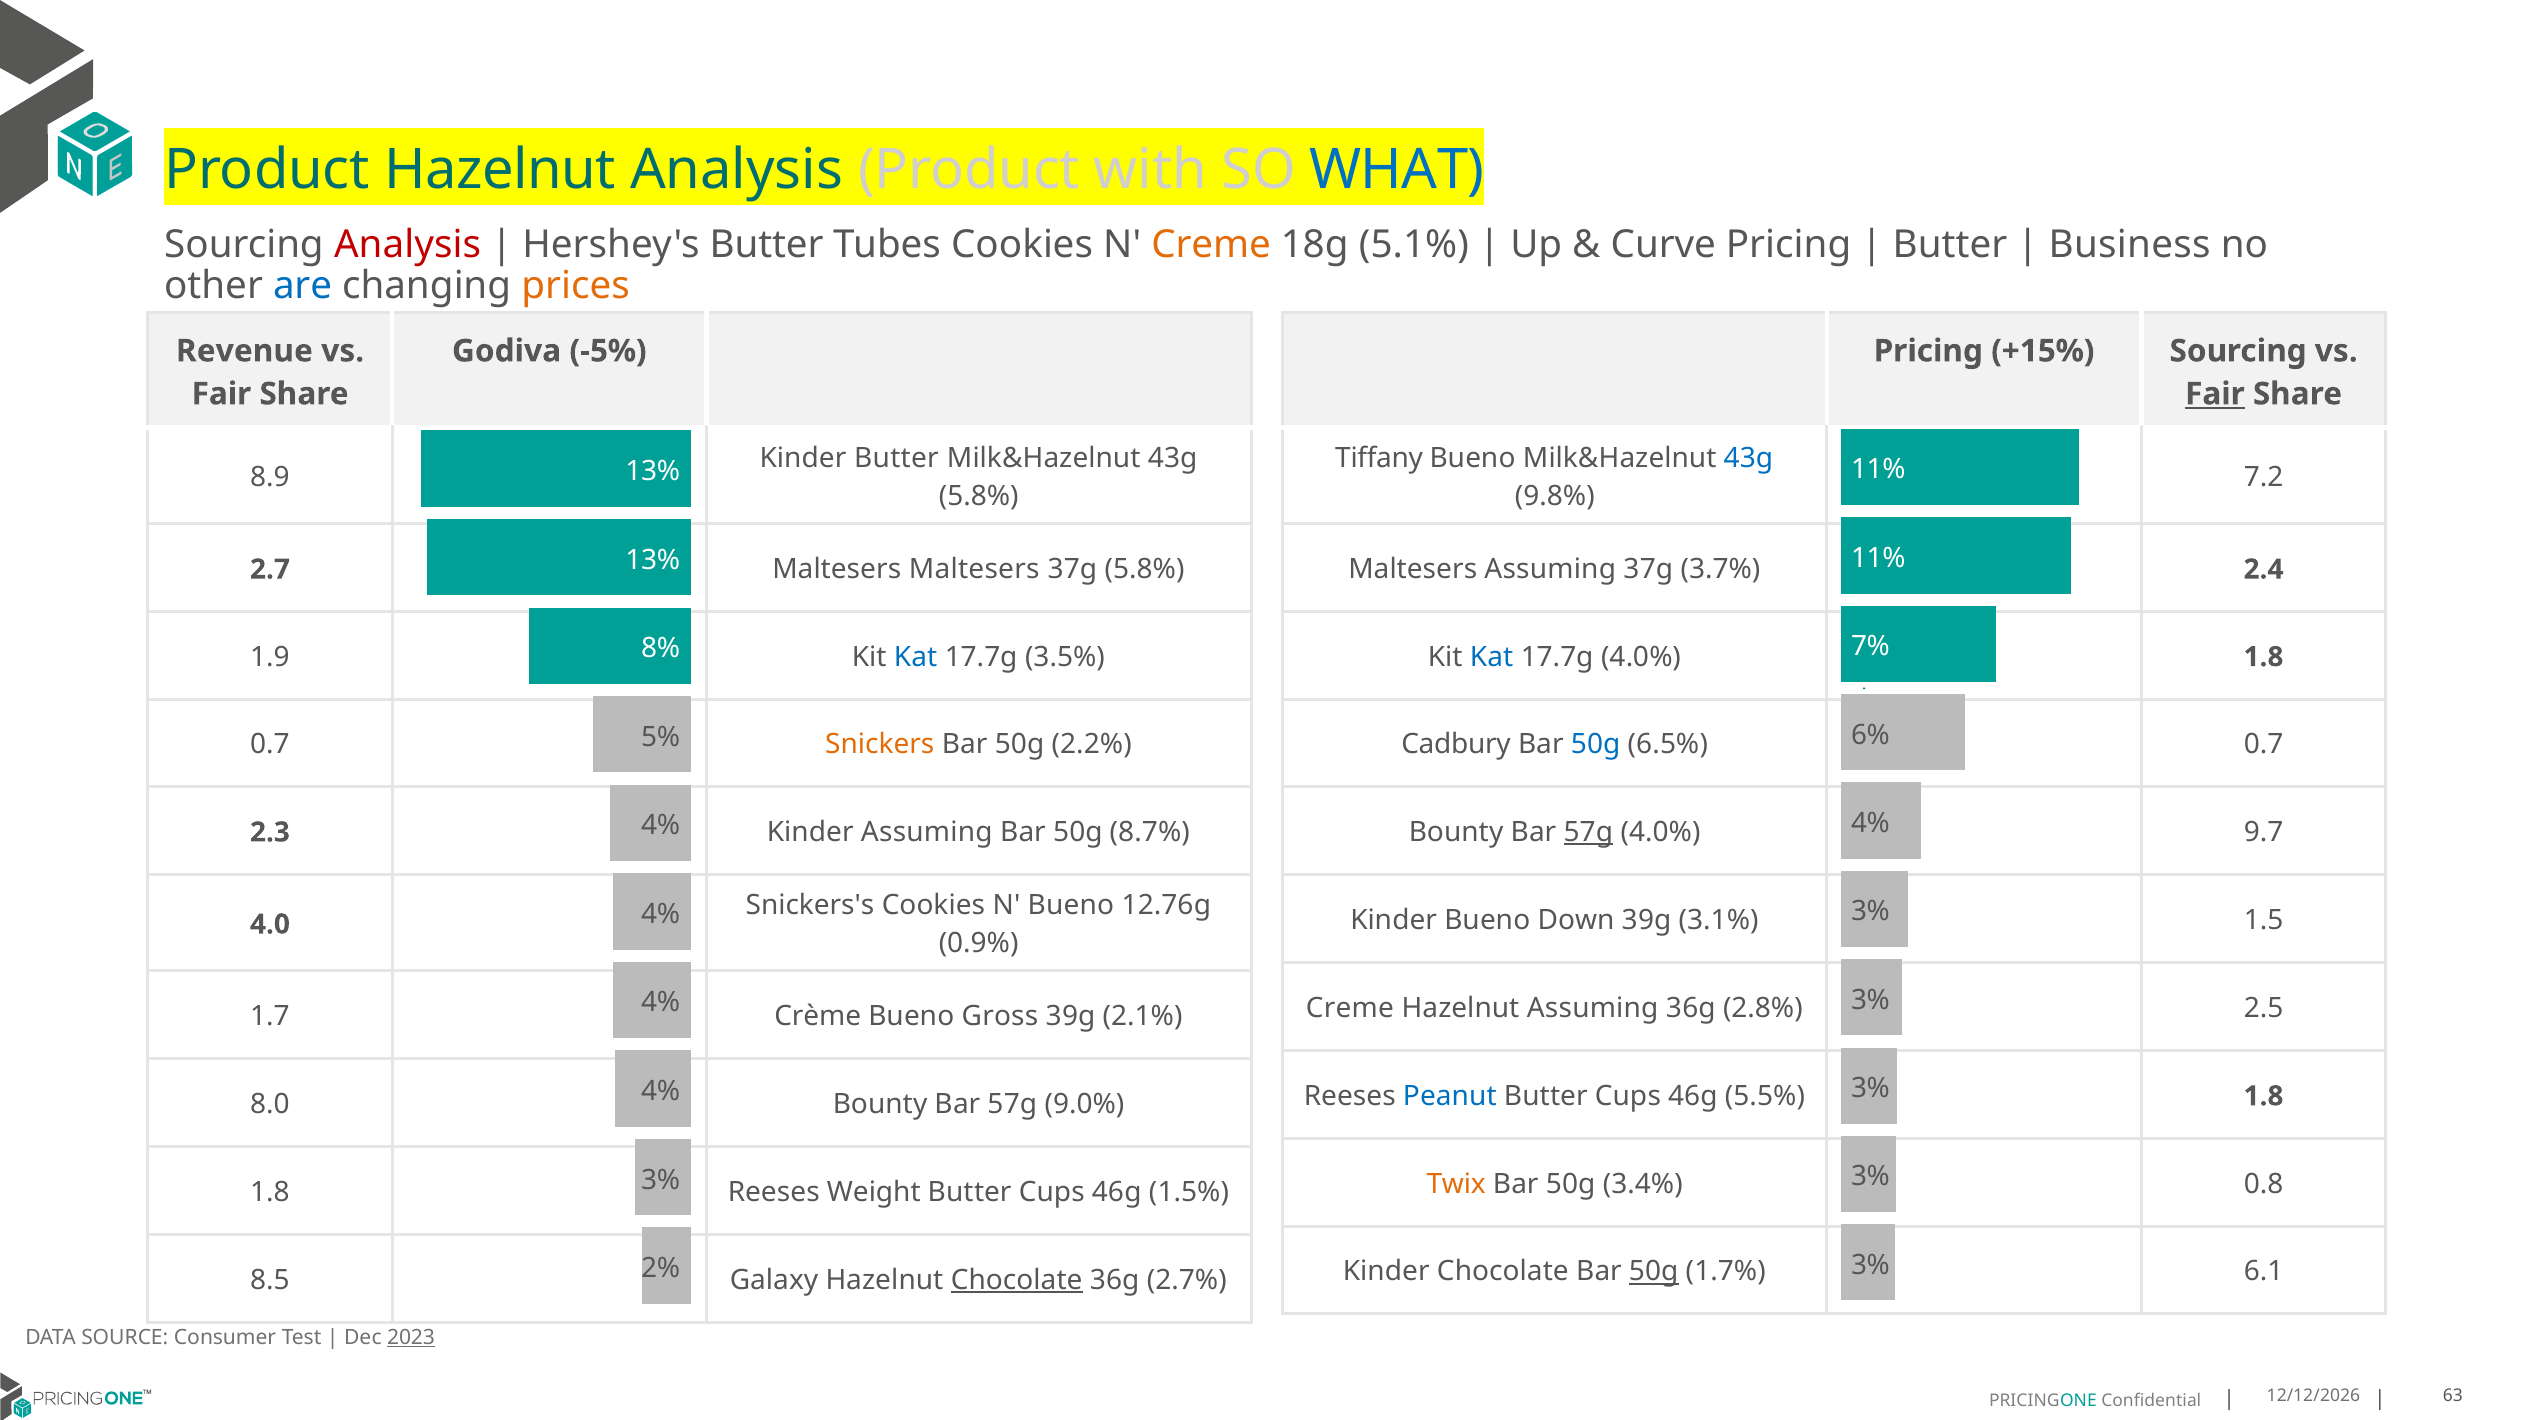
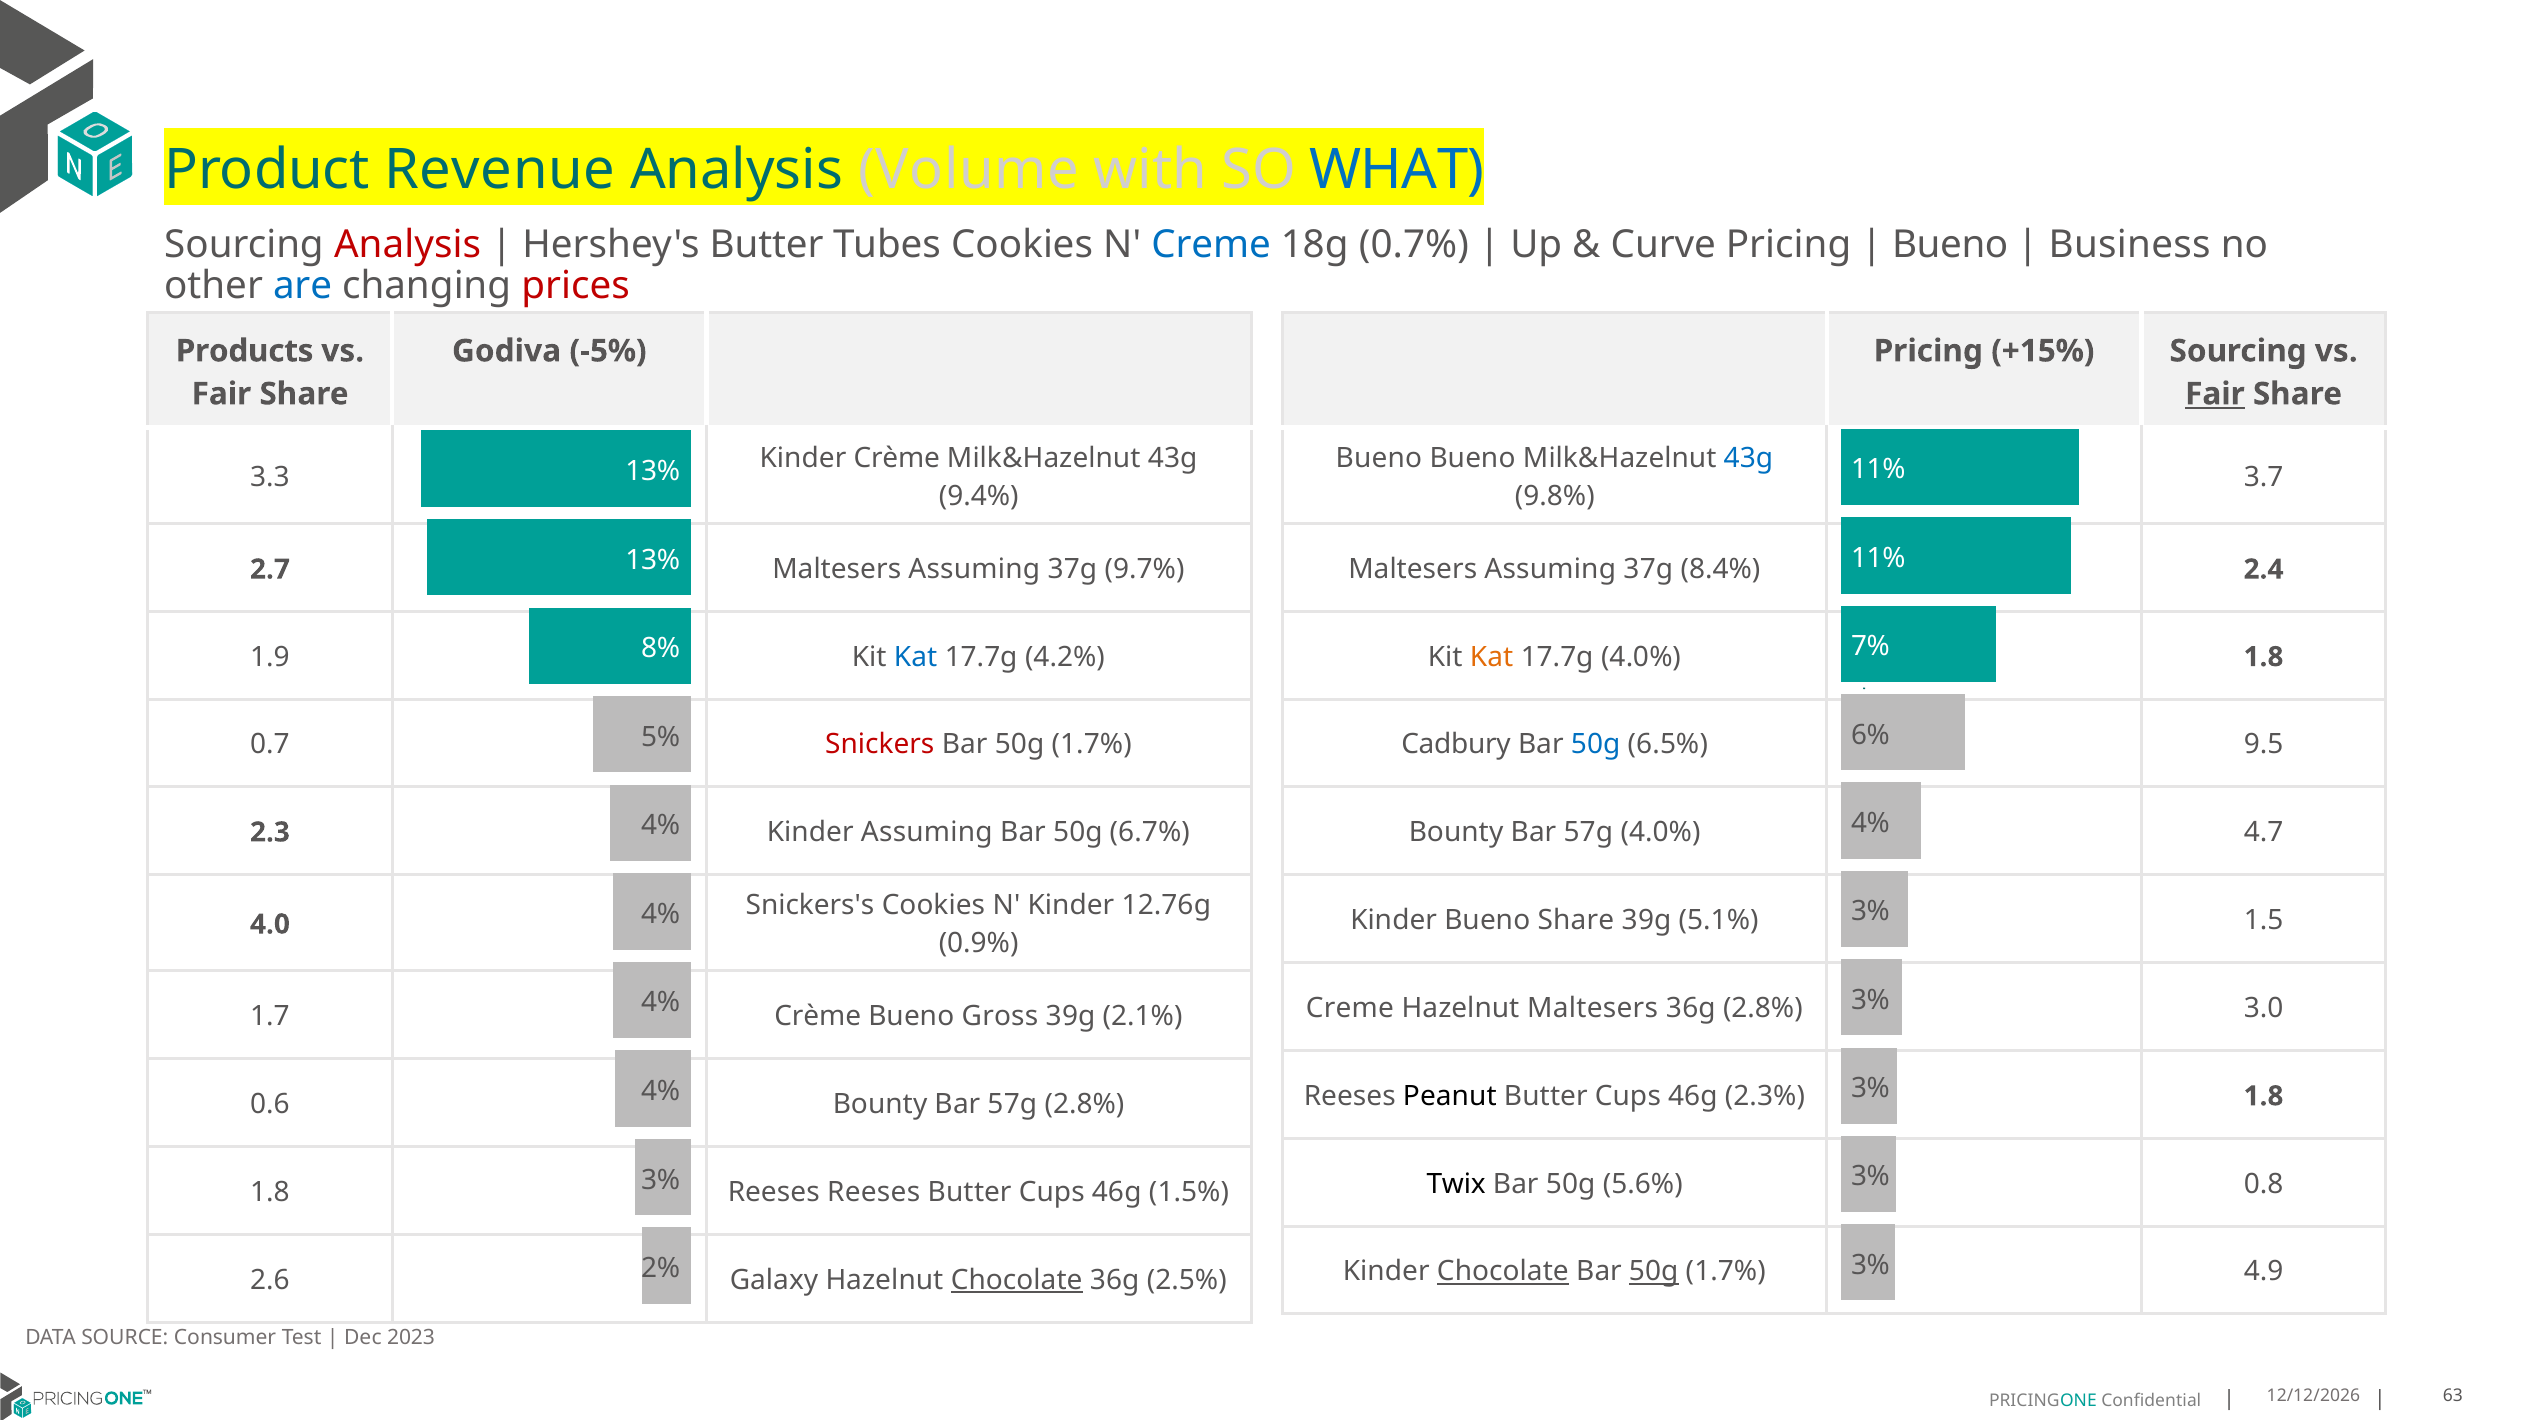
Product Hazelnut: Hazelnut -> Revenue
Analysis Product: Product -> Volume
Creme at (1211, 244) colour: orange -> blue
5.1%: 5.1% -> 0.7%
Butter at (1950, 244): Butter -> Bueno
prices colour: orange -> red
Revenue: Revenue -> Products
Kinder Butter: Butter -> Crème
Tiffany at (1379, 458): Tiffany -> Bueno
8.9: 8.9 -> 3.3
7.2: 7.2 -> 3.7
5.8% at (979, 497): 5.8% -> 9.4%
3.7%: 3.7% -> 8.4%
2.7 Maltesers Maltesers: Maltesers -> Assuming
37g 5.8%: 5.8% -> 9.7%
3.5%: 3.5% -> 4.2%
Kat at (1492, 657) colour: blue -> orange
Snickers colour: orange -> red
2.2% at (1092, 745): 2.2% -> 1.7%
6.5% 0.7: 0.7 -> 9.5
57g at (1588, 832) underline: present -> none
9.7: 9.7 -> 4.7
8.7%: 8.7% -> 6.7%
N Bueno: Bueno -> Kinder
Bueno Down: Down -> Share
3.1%: 3.1% -> 5.1%
Hazelnut Assuming: Assuming -> Maltesers
2.5: 2.5 -> 3.0
Peanut colour: blue -> black
5.5%: 5.5% -> 2.3%
8.0: 8.0 -> 0.6
57g 9.0%: 9.0% -> 2.8%
Twix colour: orange -> black
3.4%: 3.4% -> 5.6%
Reeses Weight: Weight -> Reeses
Chocolate at (1503, 1272) underline: none -> present
6.1: 6.1 -> 4.9
8.5: 8.5 -> 2.6
2.7%: 2.7% -> 2.5%
2023 underline: present -> none
